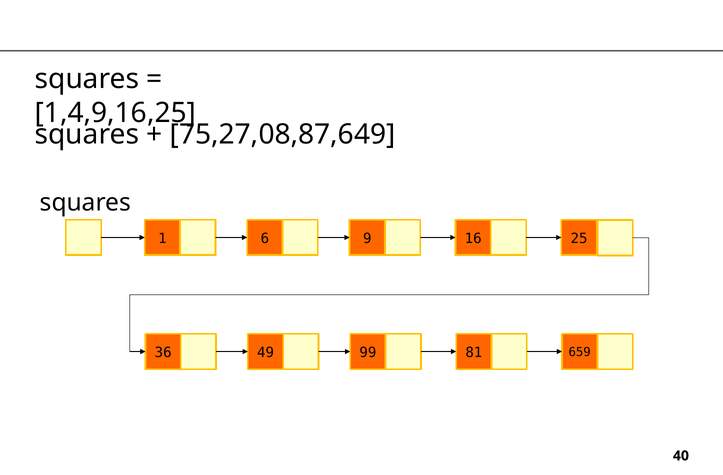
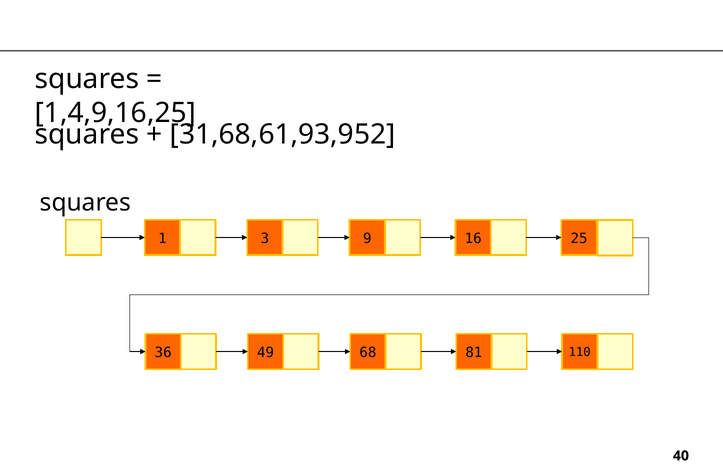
75,27,08,87,649: 75,27,08,87,649 -> 31,68,61,93,952
6: 6 -> 3
99: 99 -> 68
659: 659 -> 110
